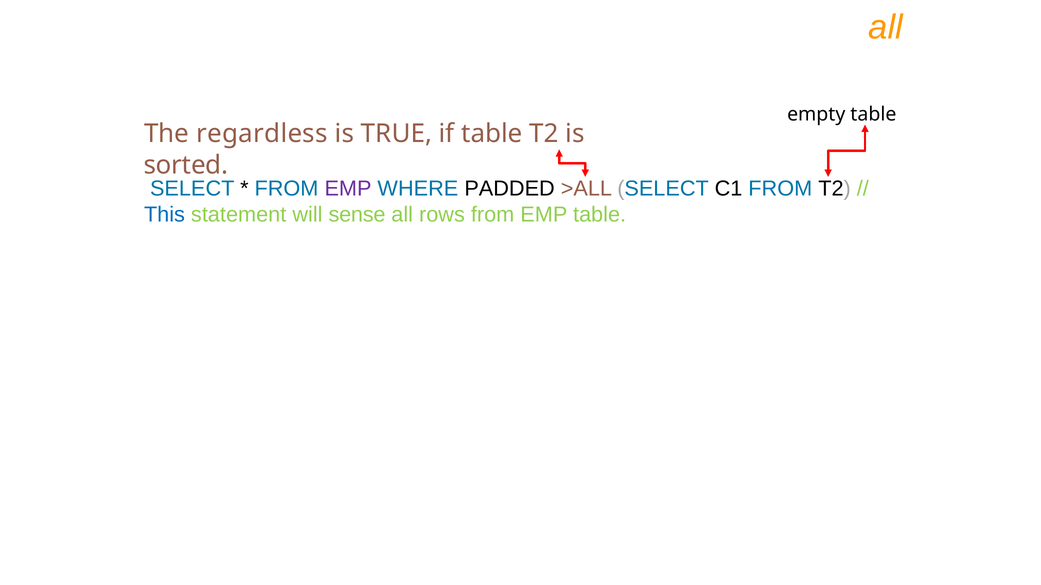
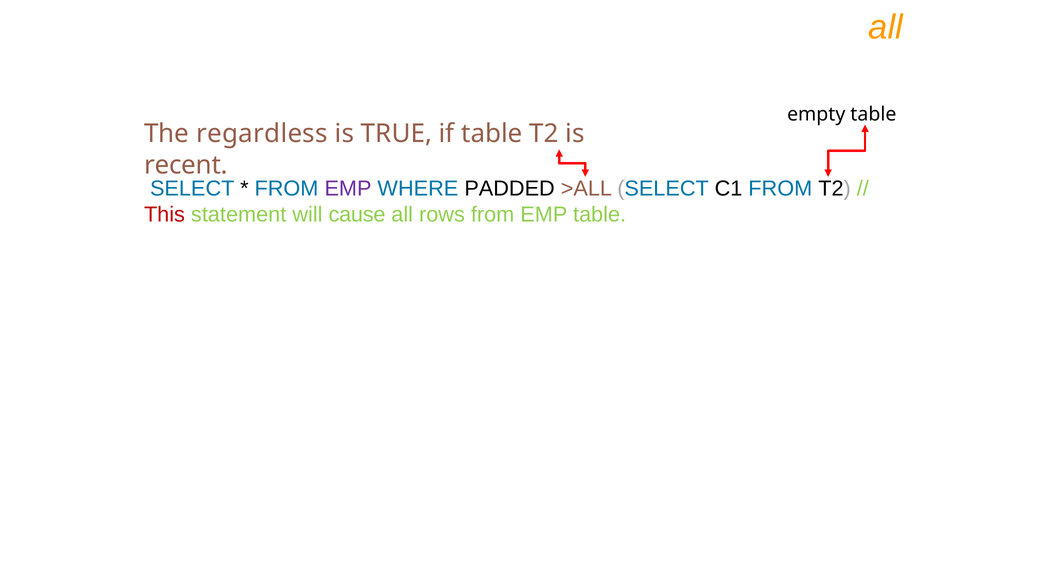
sorted: sorted -> recent
This colour: blue -> red
sense: sense -> cause
